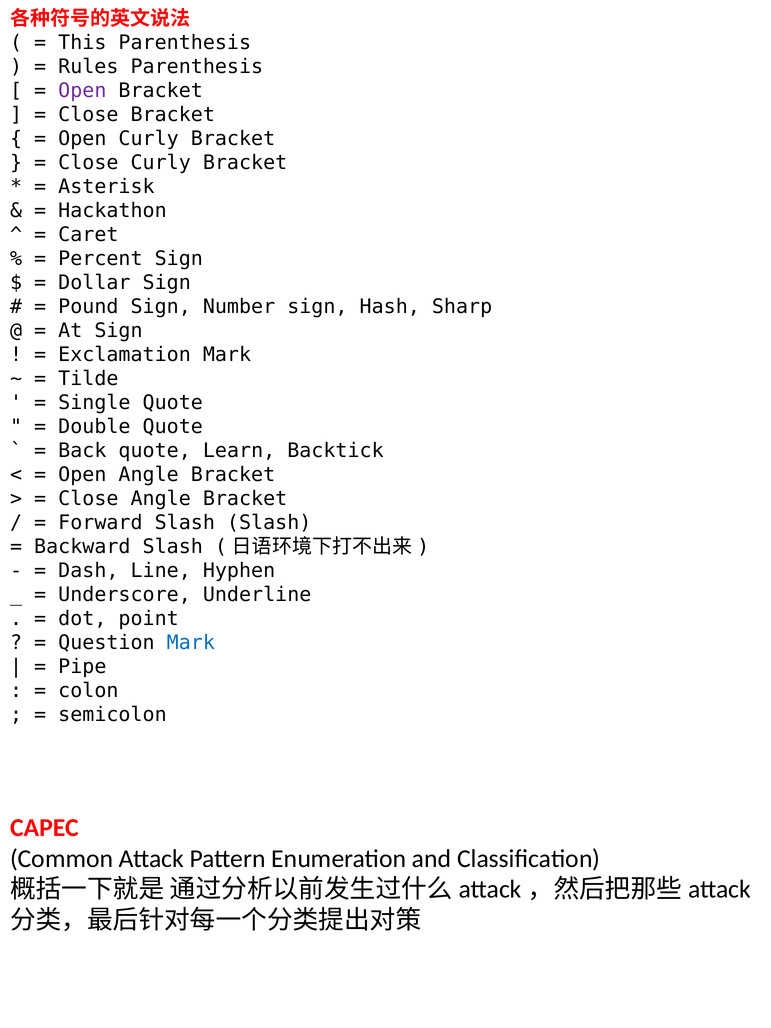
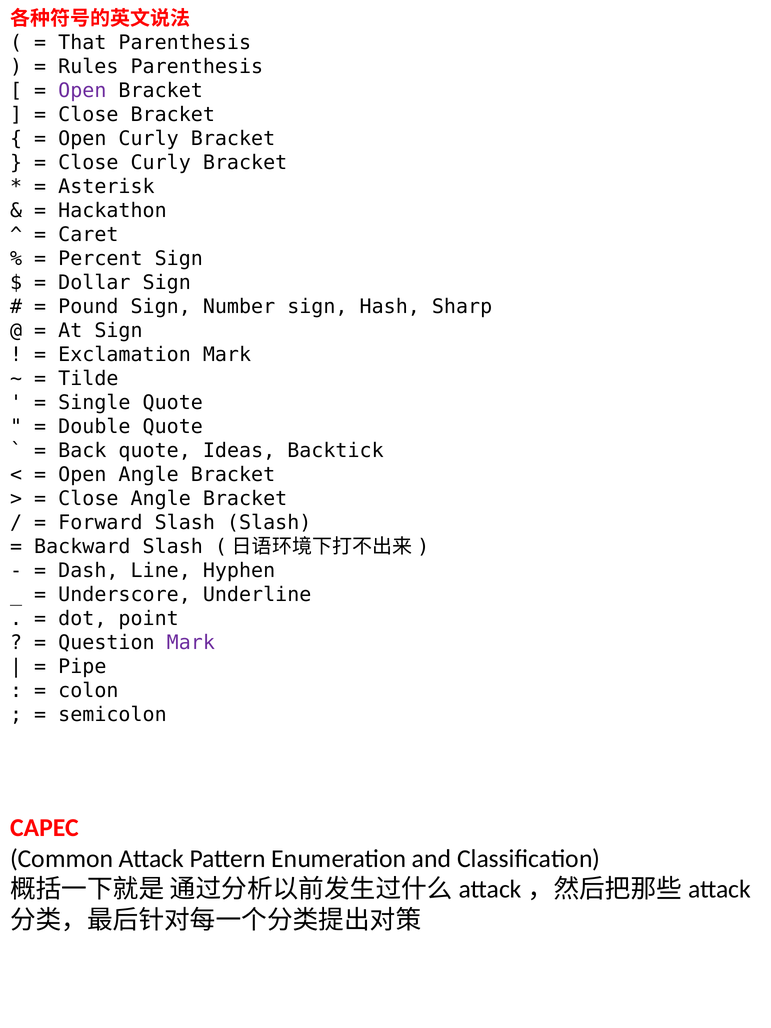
This: This -> That
Learn: Learn -> Ideas
Mark at (191, 642) colour: blue -> purple
